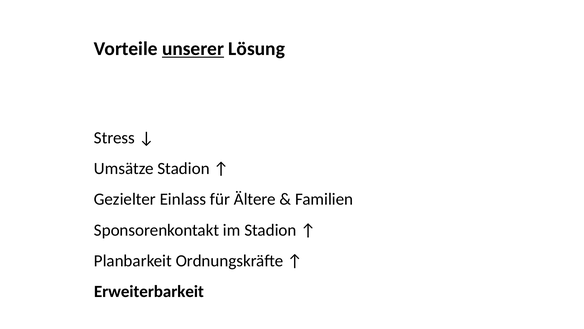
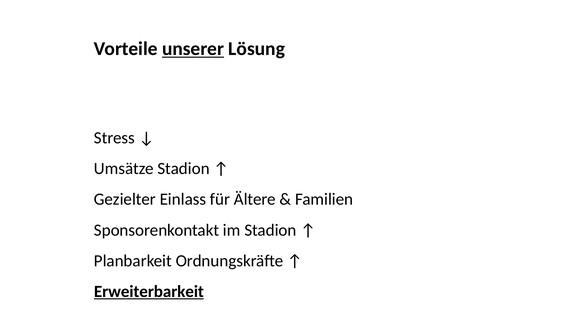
Erweiterbarkeit underline: none -> present
